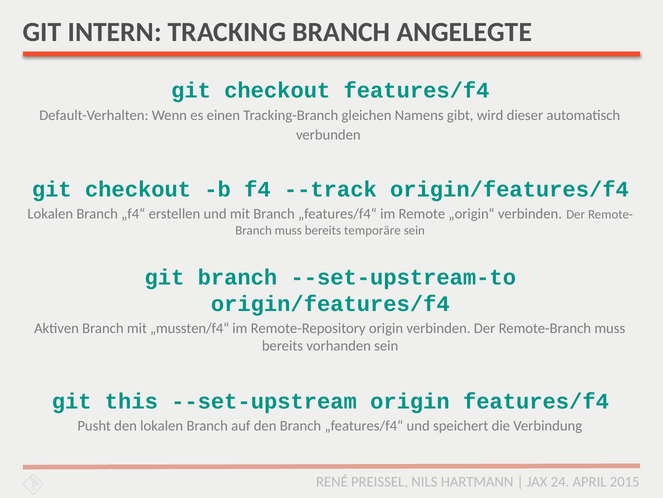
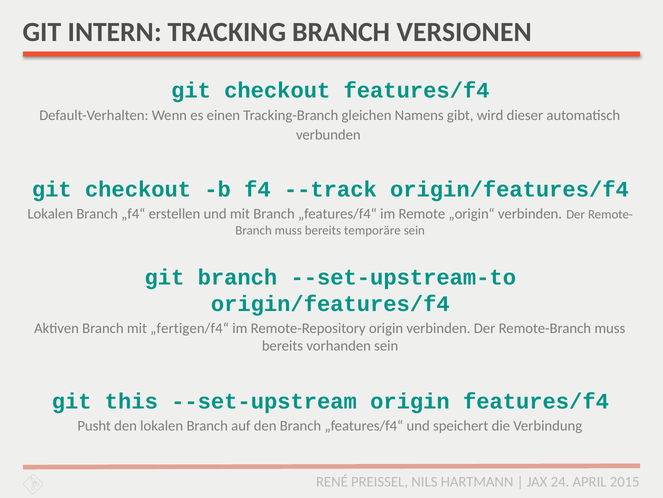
ANGELEGTE: ANGELEGTE -> VERSIONEN
„mussten/f4“: „mussten/f4“ -> „fertigen/f4“
